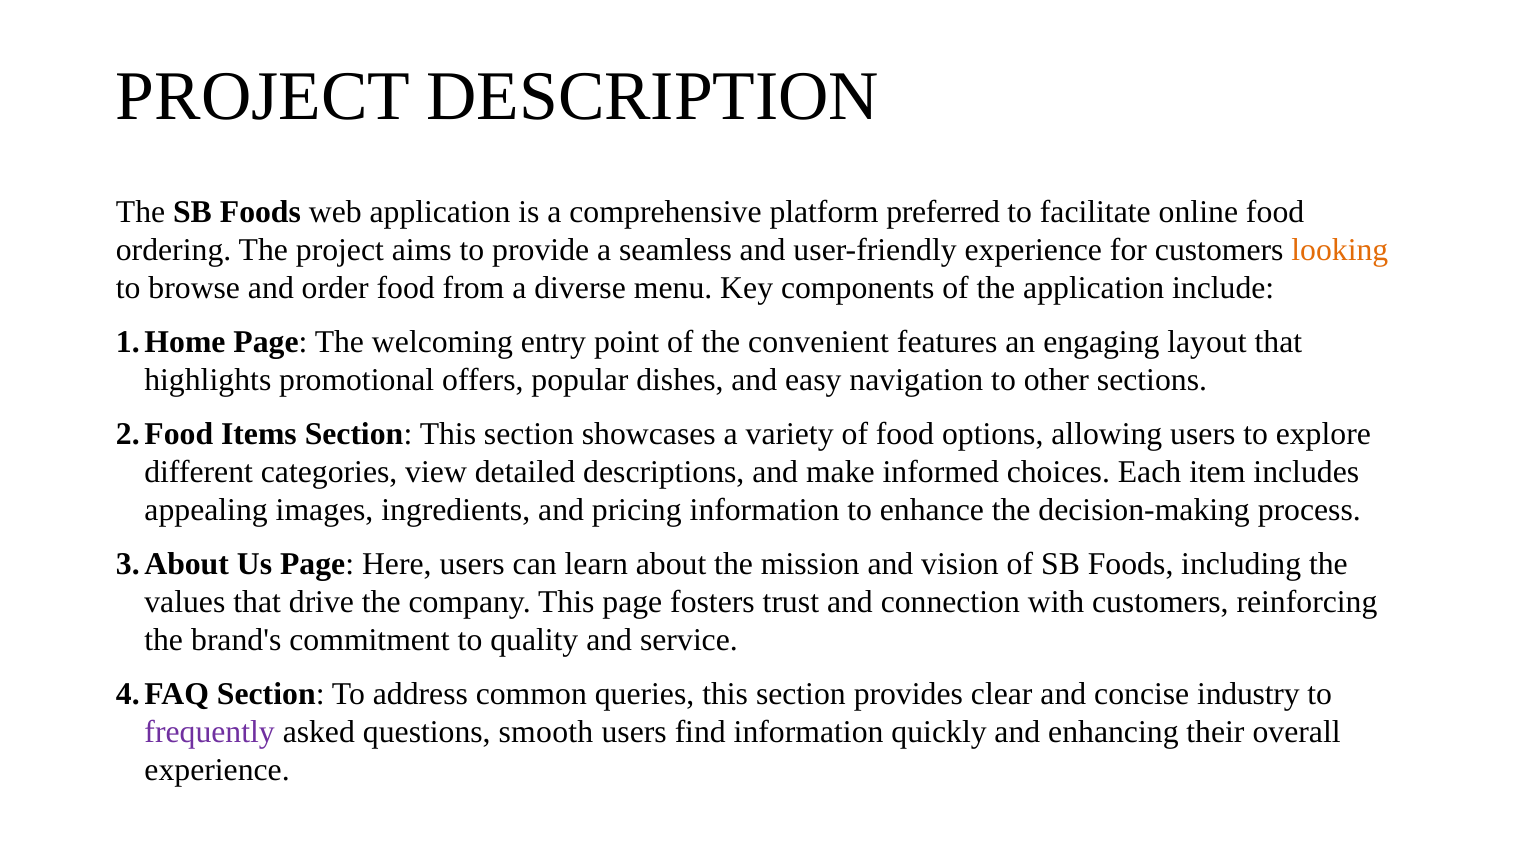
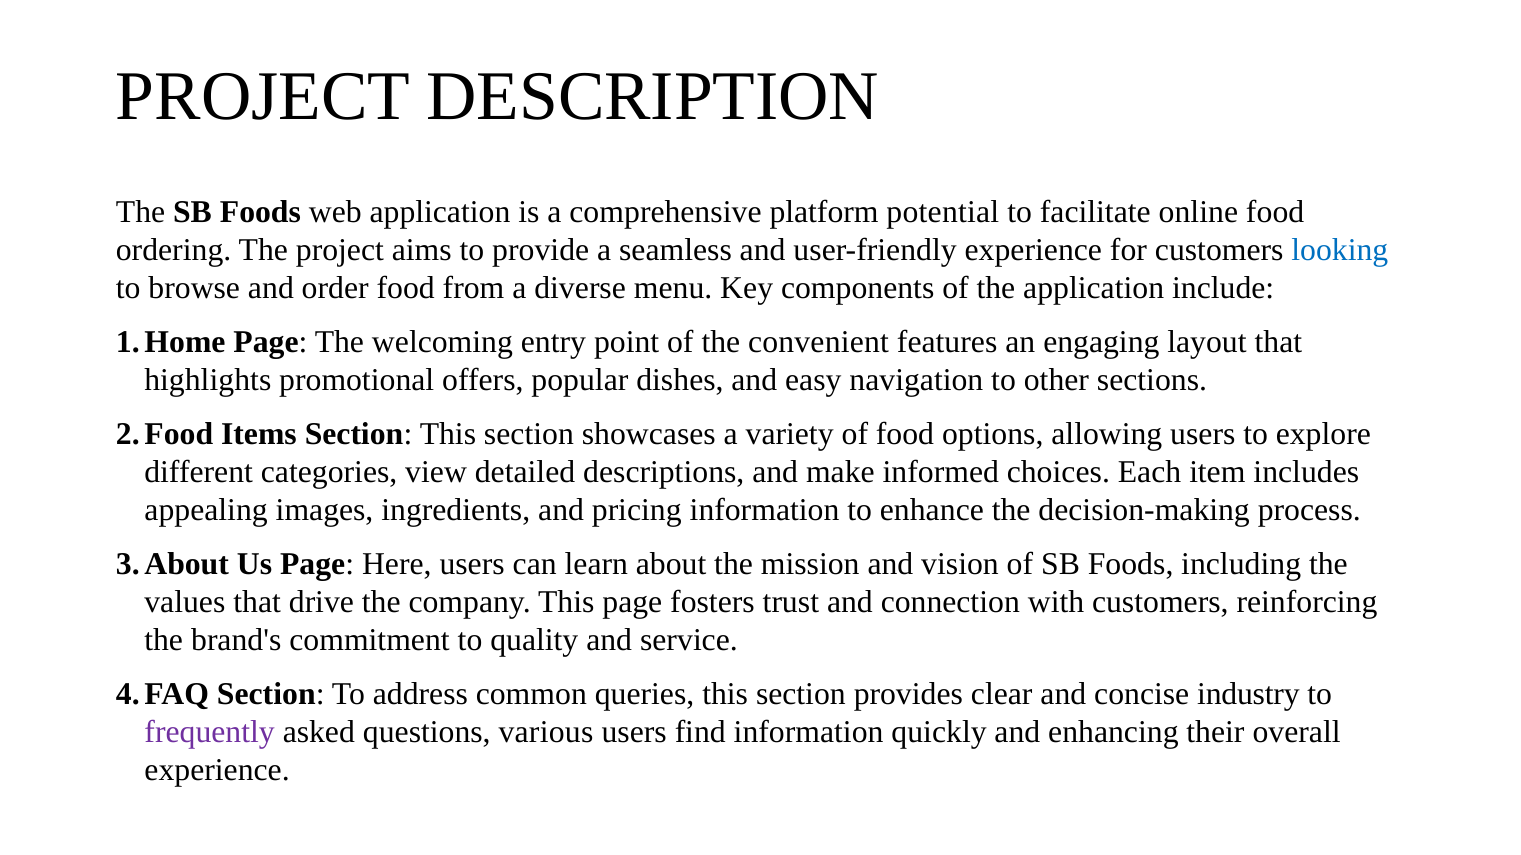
preferred: preferred -> potential
looking colour: orange -> blue
smooth: smooth -> various
